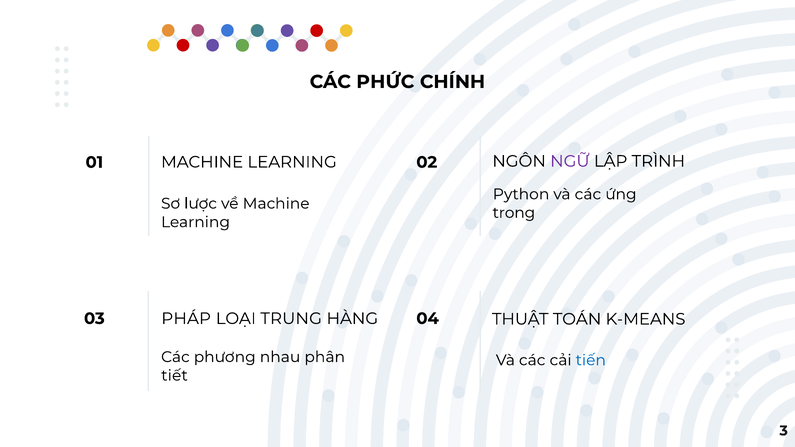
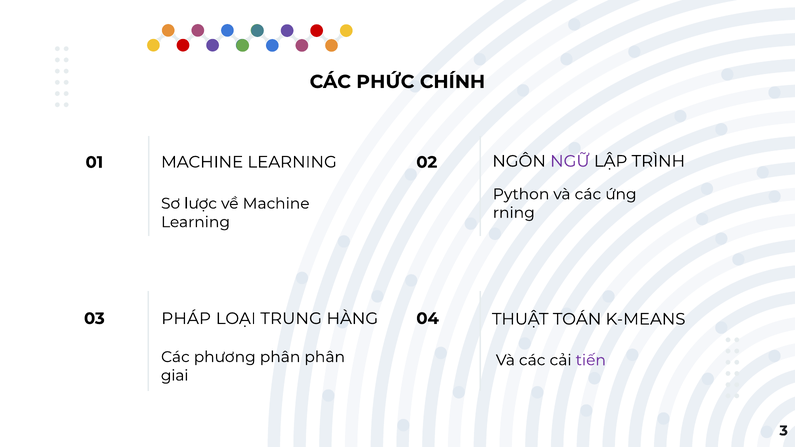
trong: trong -> rning
phương nhau: nhau -> phân
tiến colour: blue -> purple
tiết: tiết -> giai
